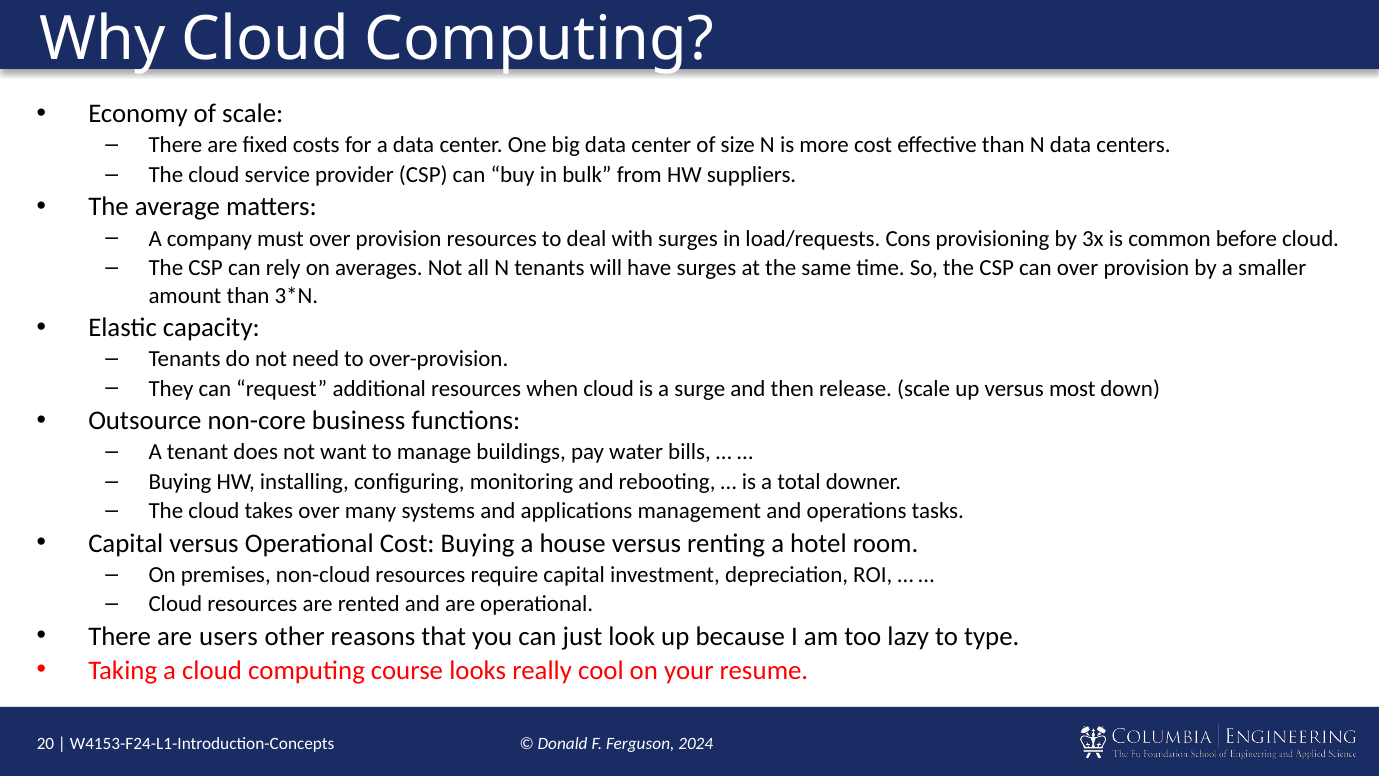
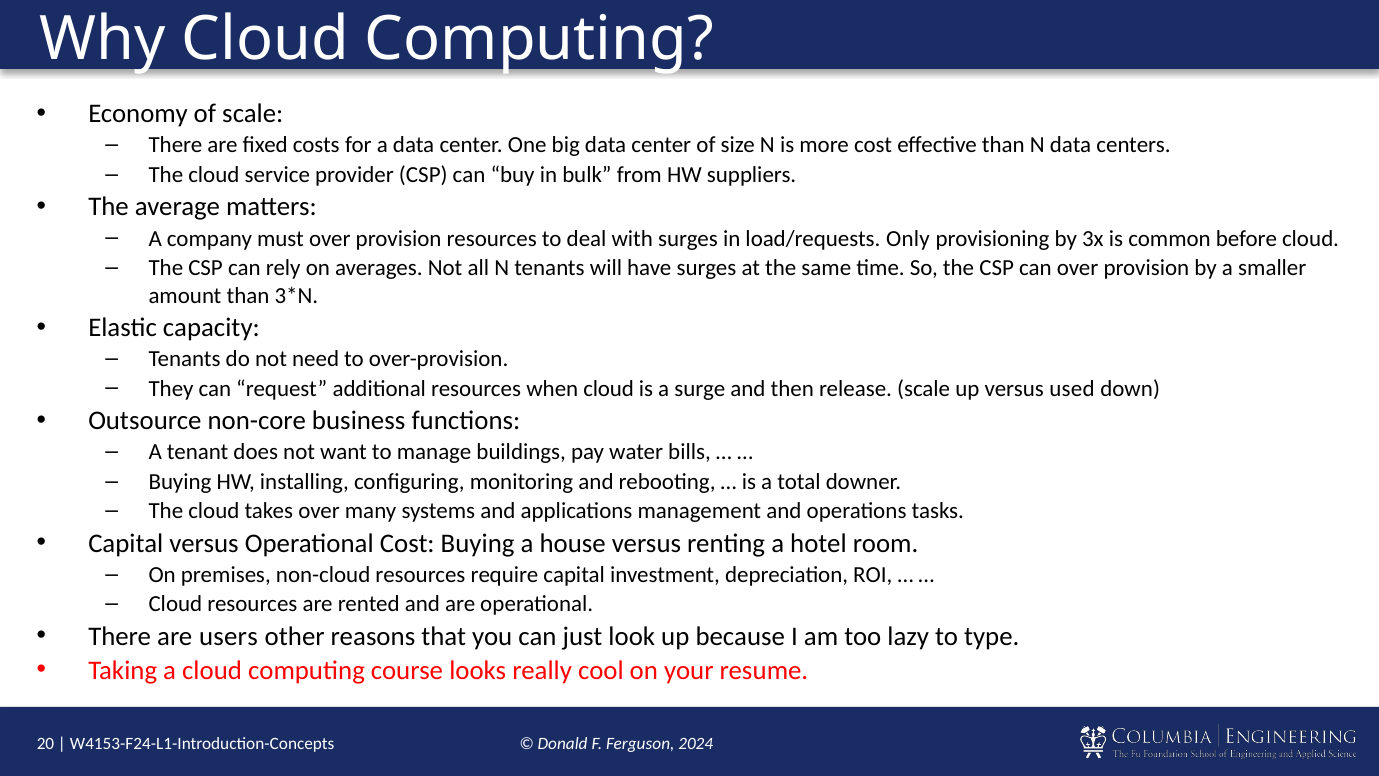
Cons: Cons -> Only
most: most -> used
